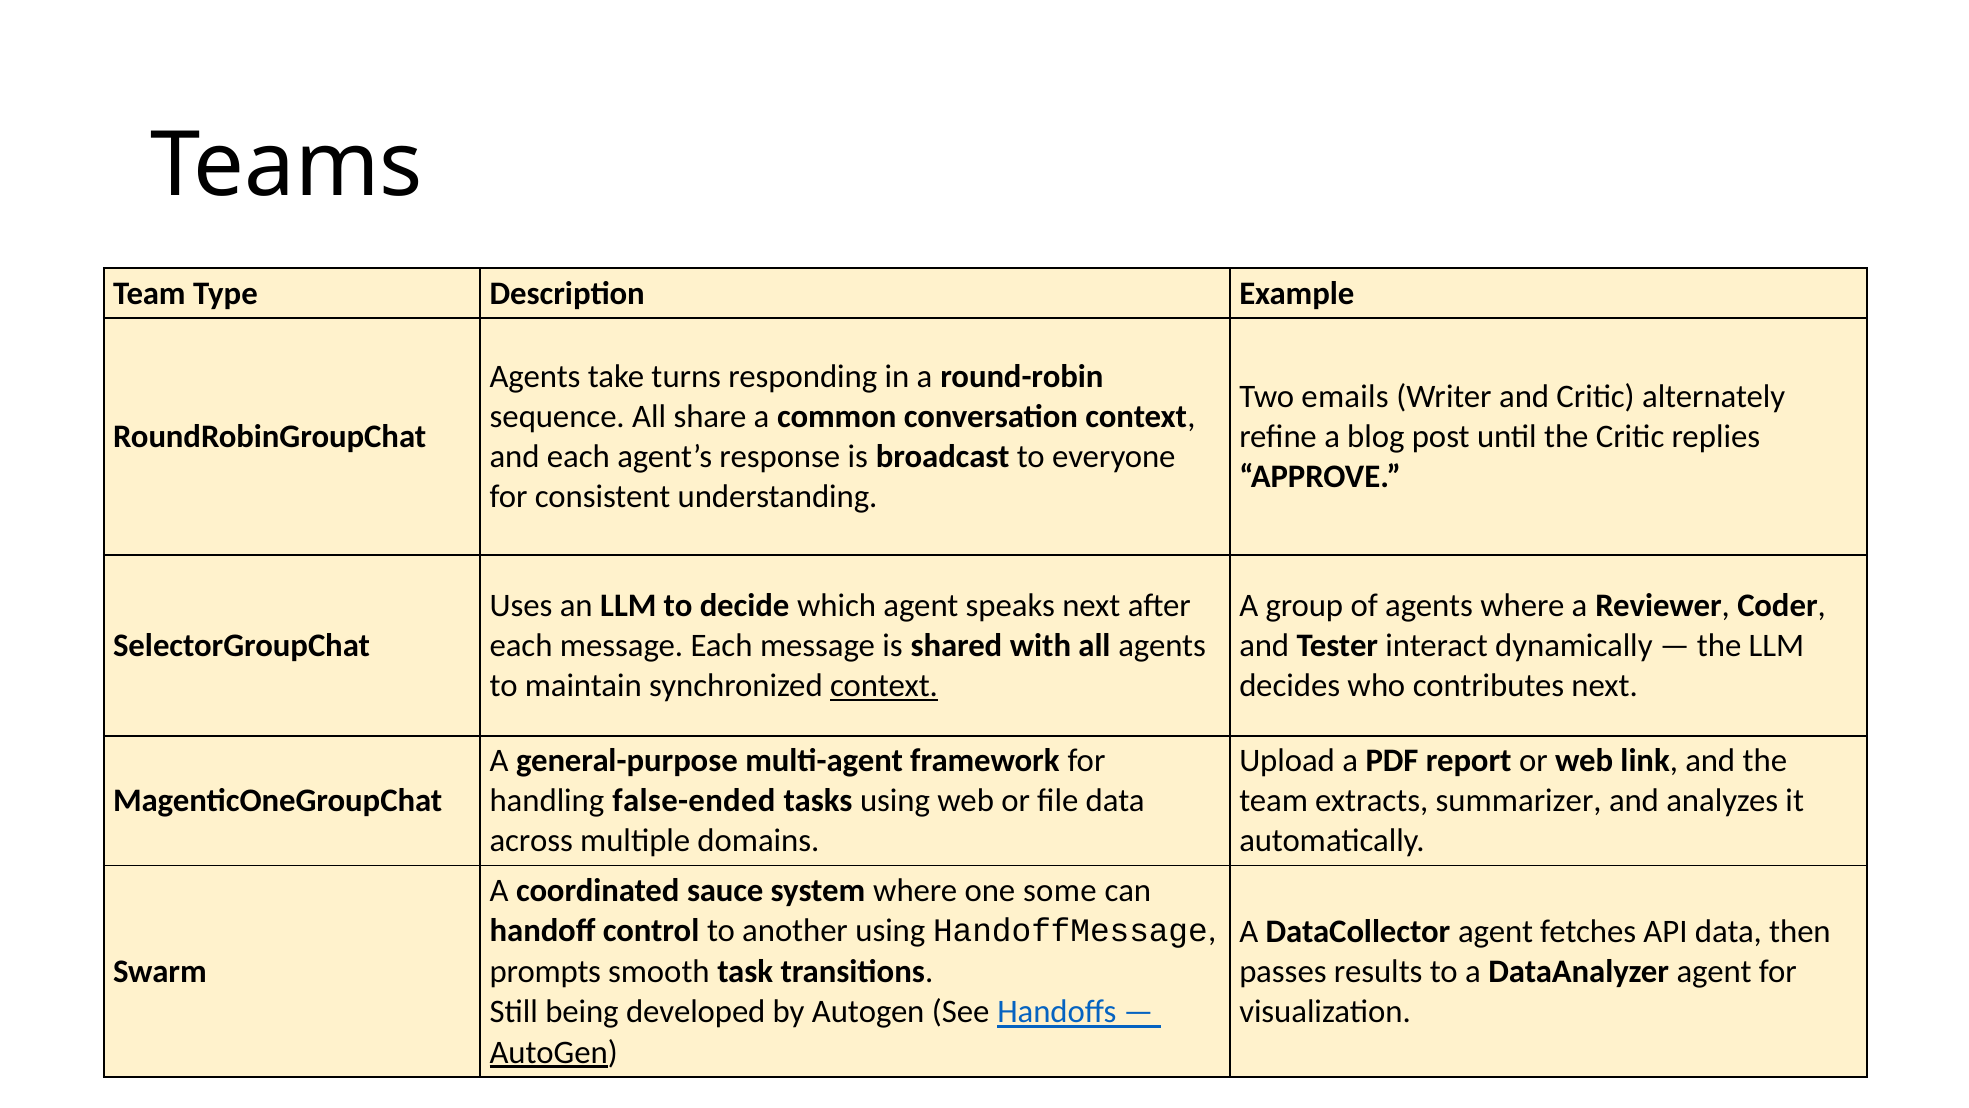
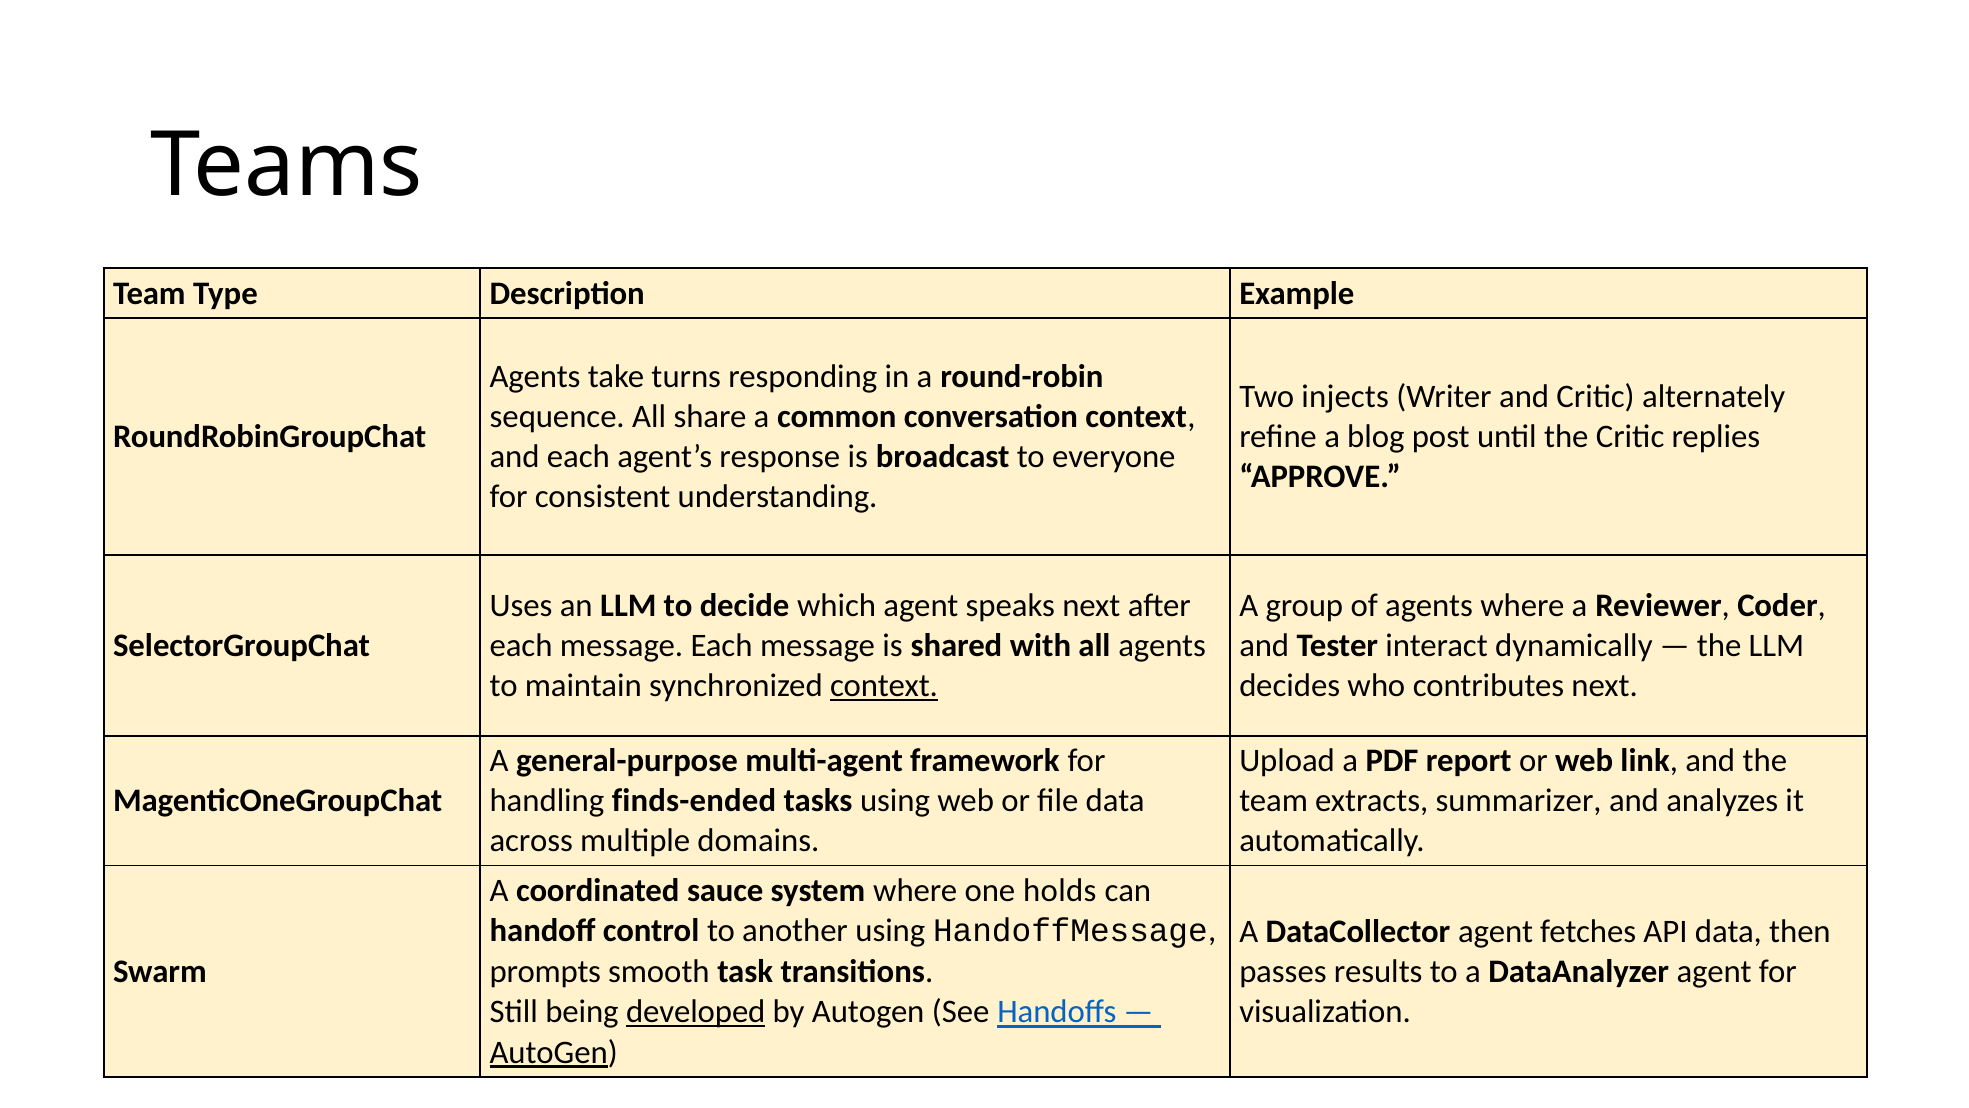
emails: emails -> injects
false-ended: false-ended -> finds-ended
some: some -> holds
developed underline: none -> present
